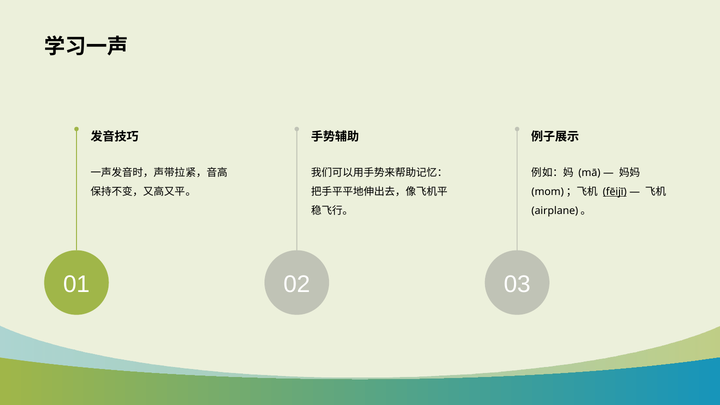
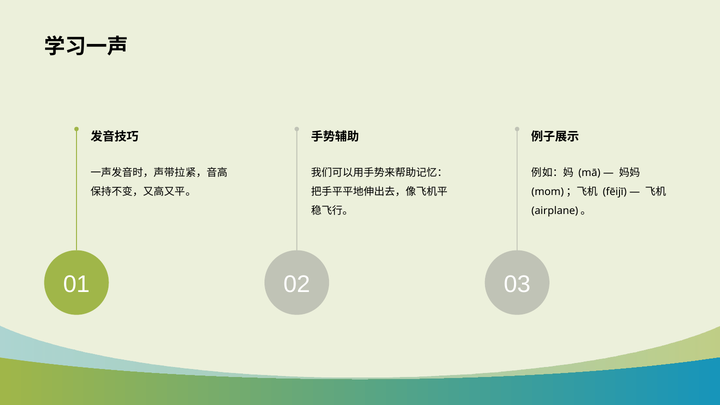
fēijī underline: present -> none
